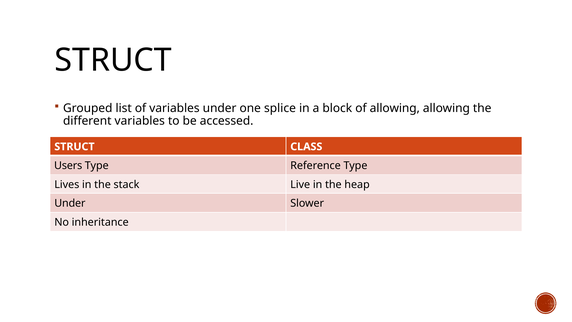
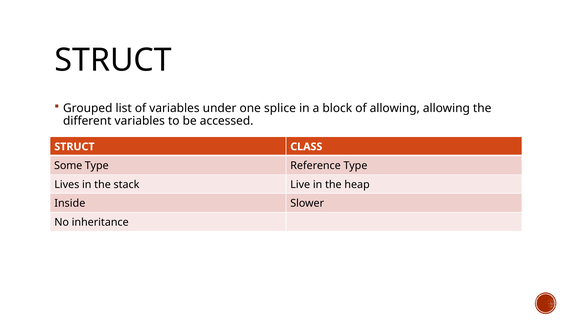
Users: Users -> Some
Under at (70, 203): Under -> Inside
